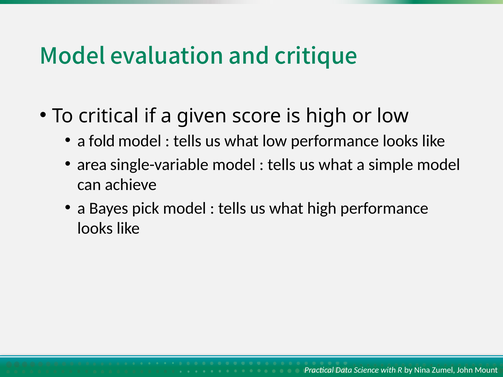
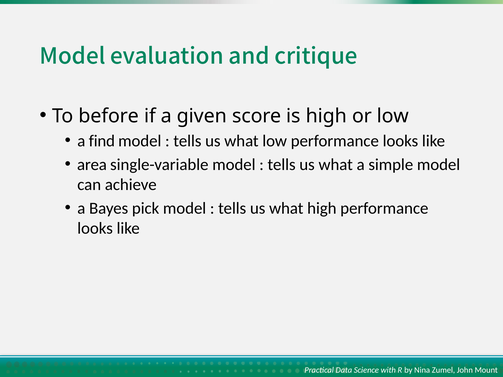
critical: critical -> before
fold: fold -> find
